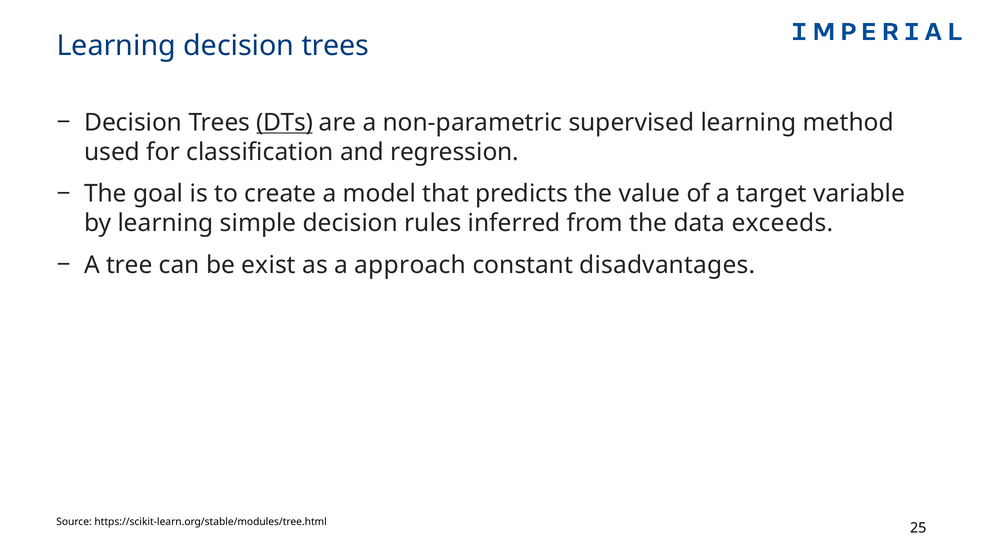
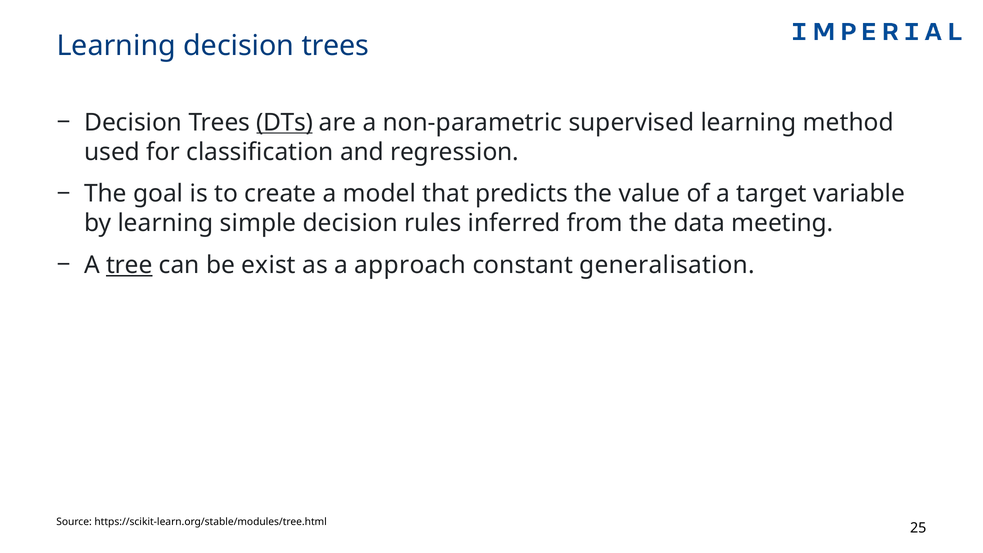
exceeds: exceeds -> meeting
tree underline: none -> present
disadvantages: disadvantages -> generalisation
